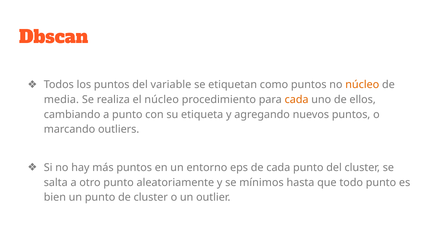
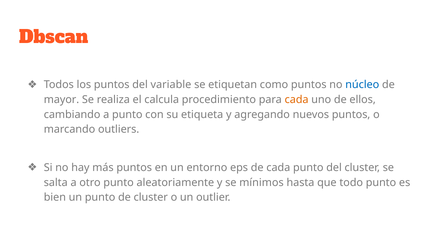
núcleo at (362, 85) colour: orange -> blue
media: media -> mayor
el núcleo: núcleo -> calcula
